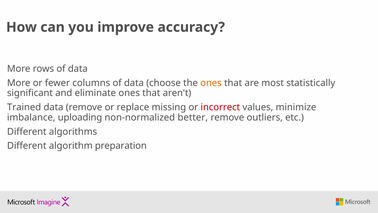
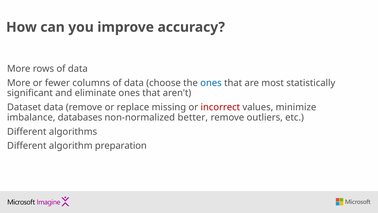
ones at (211, 83) colour: orange -> blue
Trained: Trained -> Dataset
uploading: uploading -> databases
